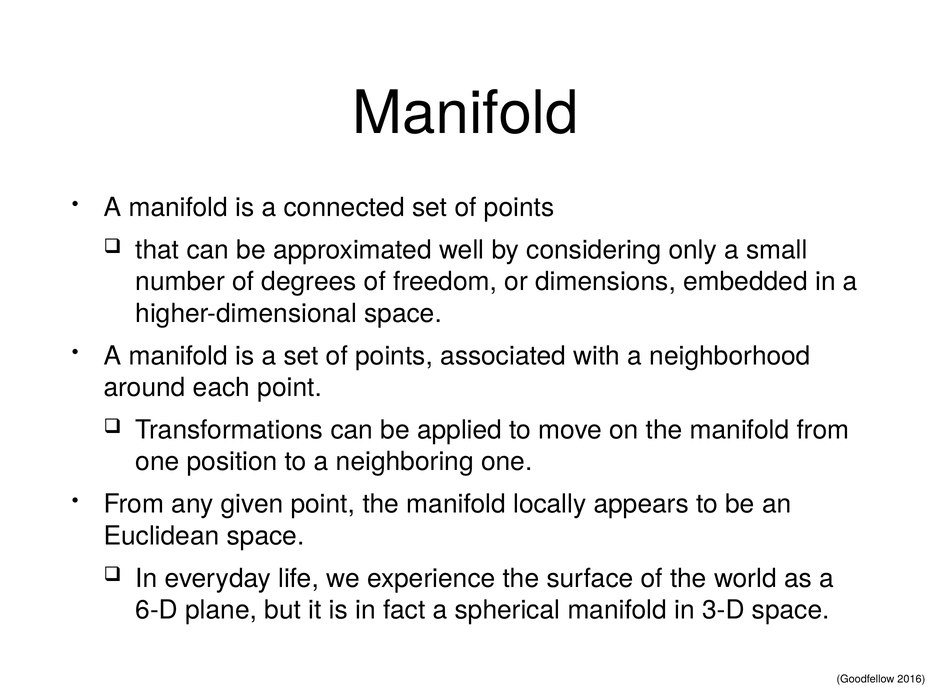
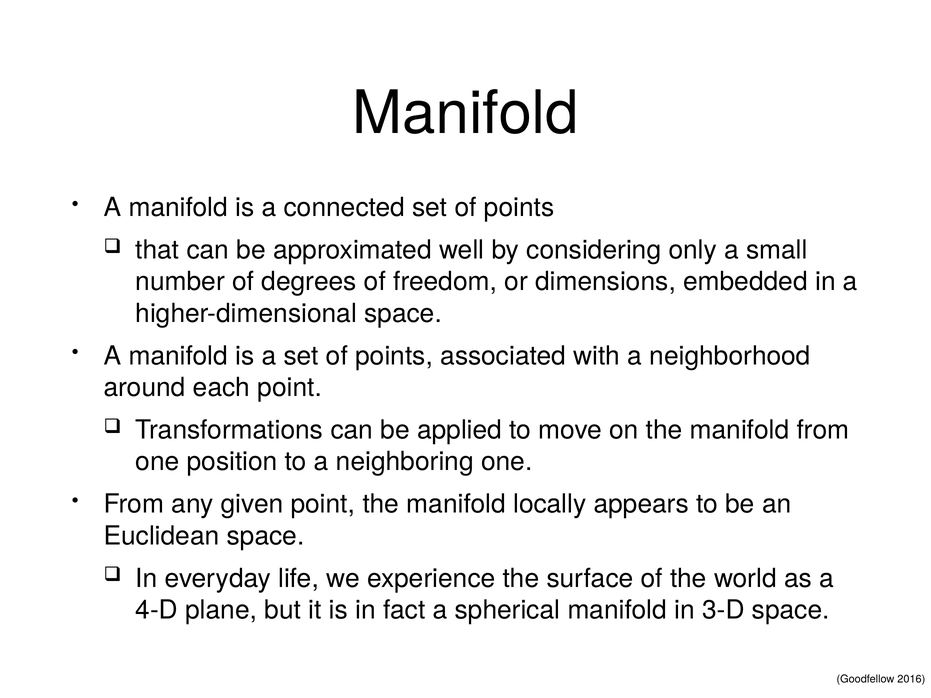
6-D: 6-D -> 4-D
